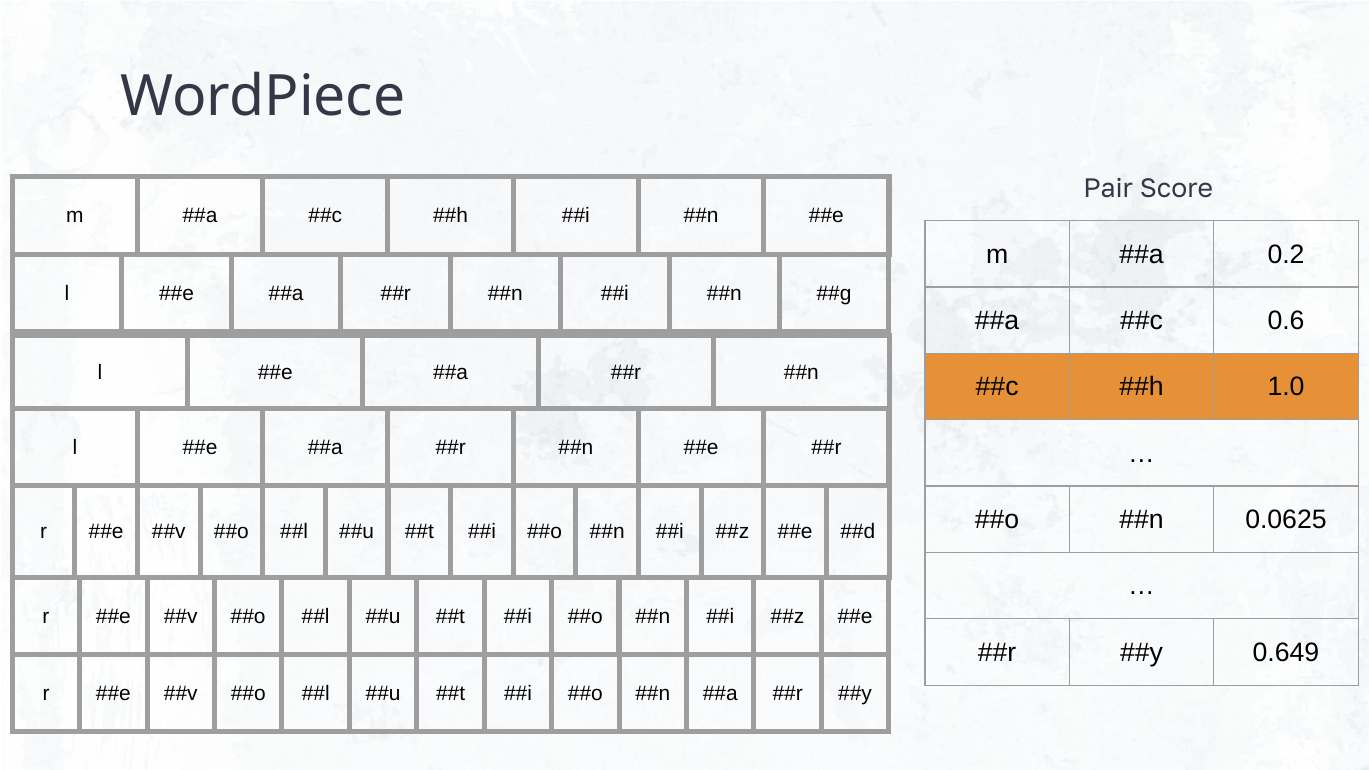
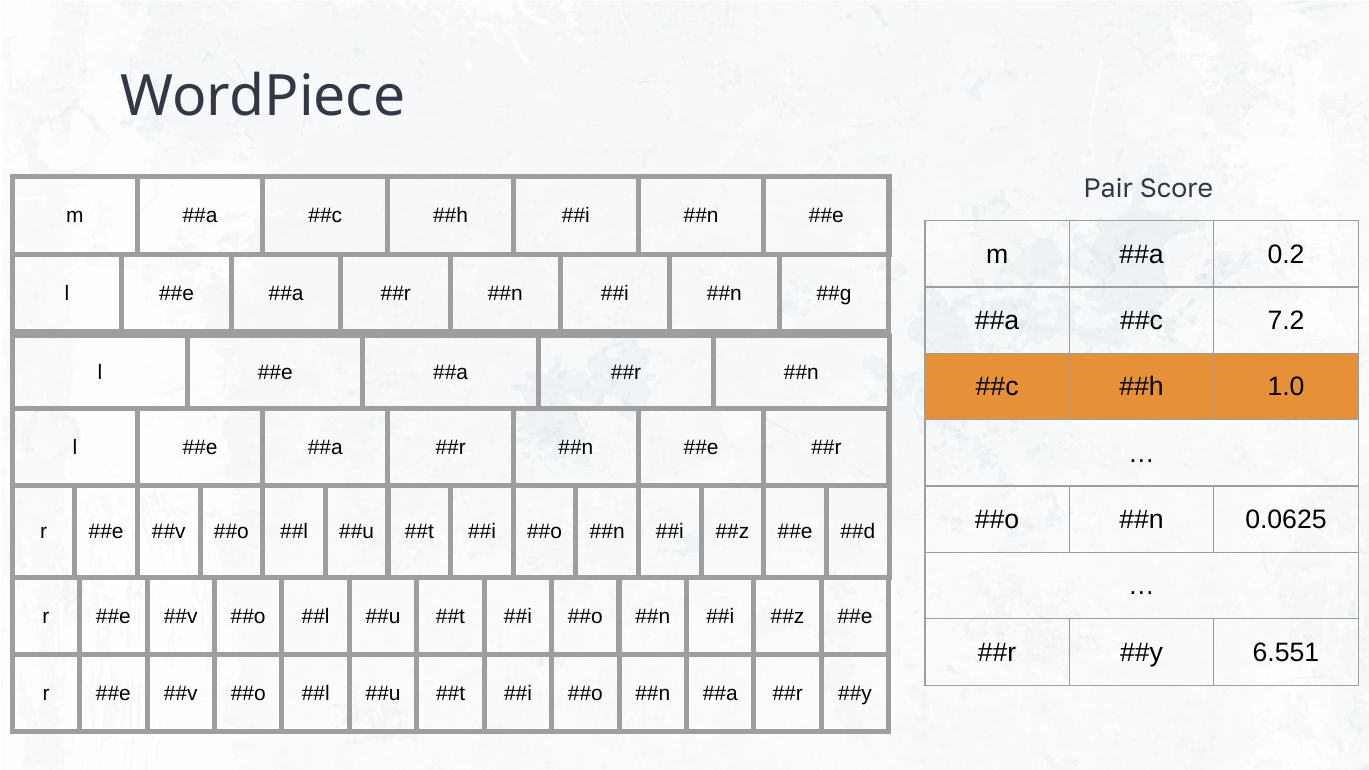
0.6: 0.6 -> 7.2
0.649: 0.649 -> 6.551
